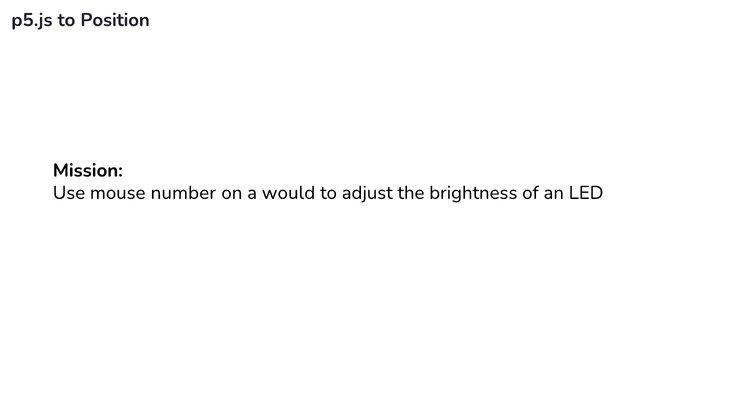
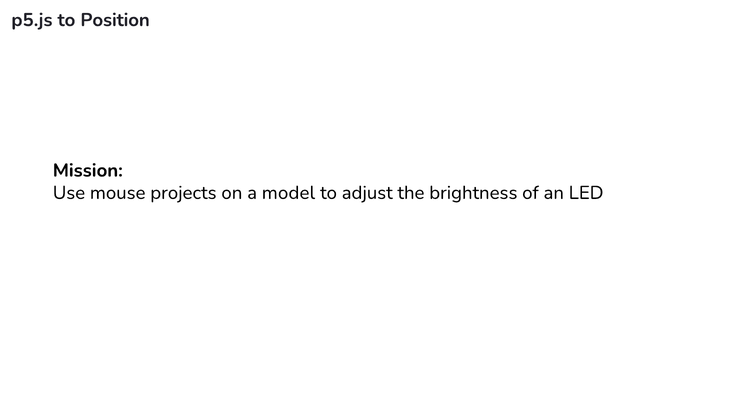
number: number -> projects
would: would -> model
